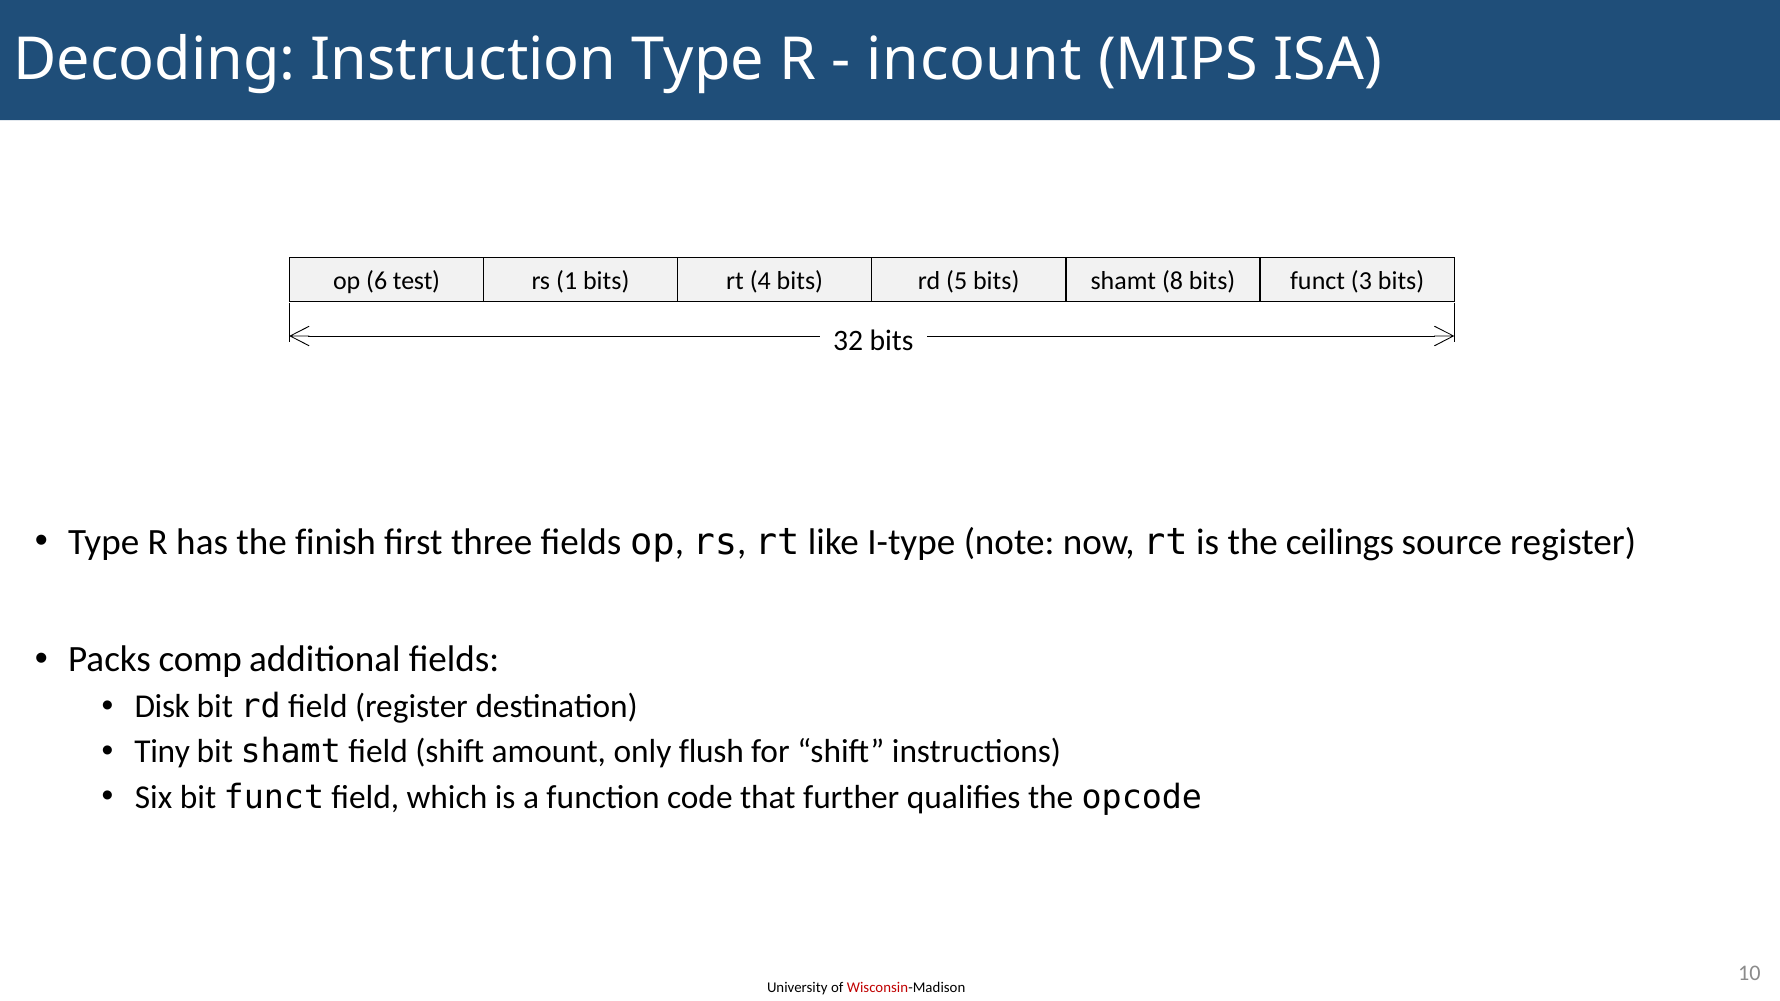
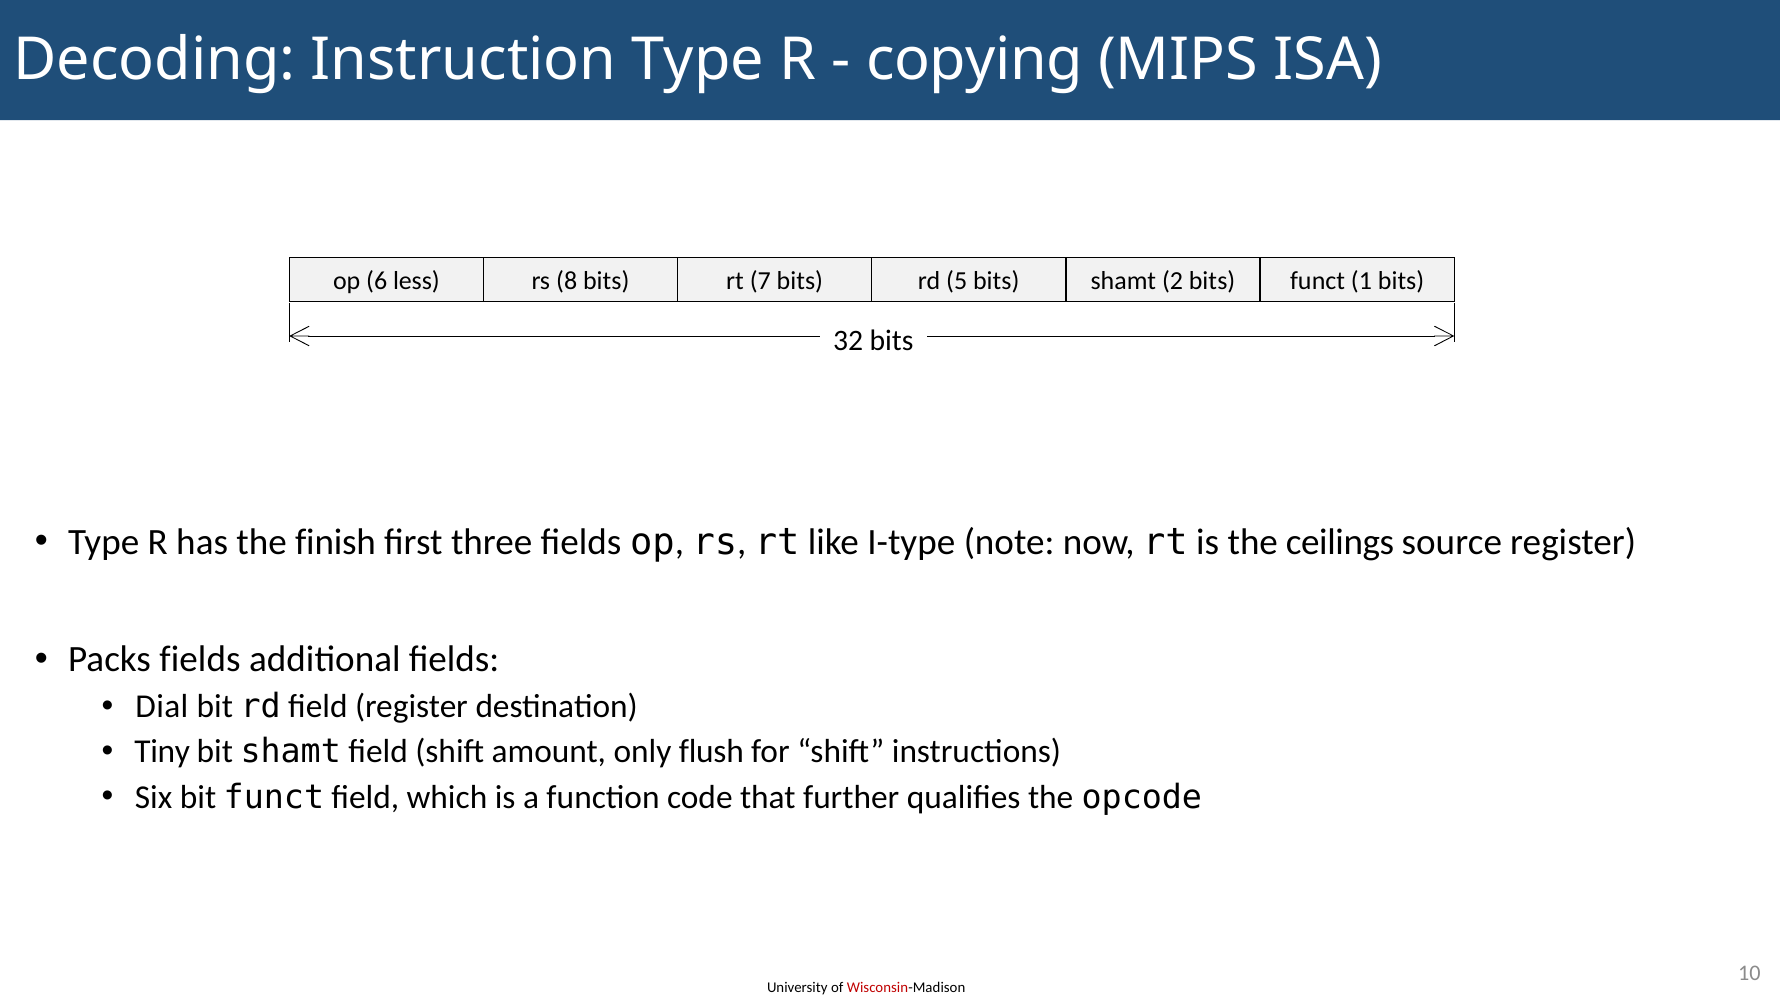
incount: incount -> copying
test: test -> less
1: 1 -> 8
4: 4 -> 7
8: 8 -> 2
3: 3 -> 1
Packs comp: comp -> fields
Disk: Disk -> Dial
